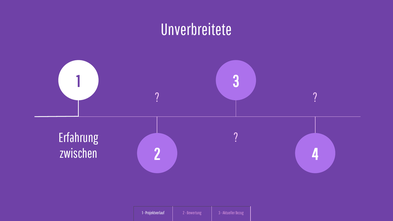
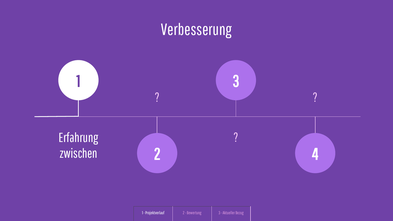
Unverbreitete: Unverbreitete -> Verbesserung
